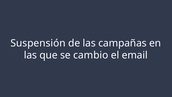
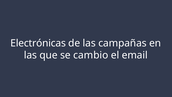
Suspensión: Suspensión -> Electrónicas
